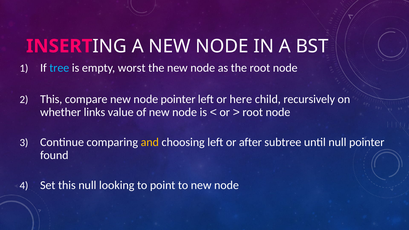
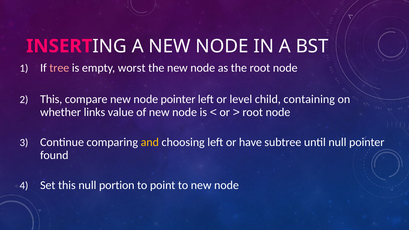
tree colour: light blue -> pink
here: here -> level
recursively: recursively -> containing
after: after -> have
looking: looking -> portion
